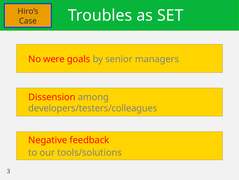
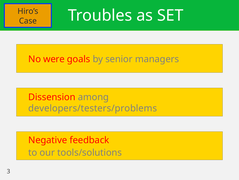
developers/testers/colleagues: developers/testers/colleagues -> developers/testers/problems
